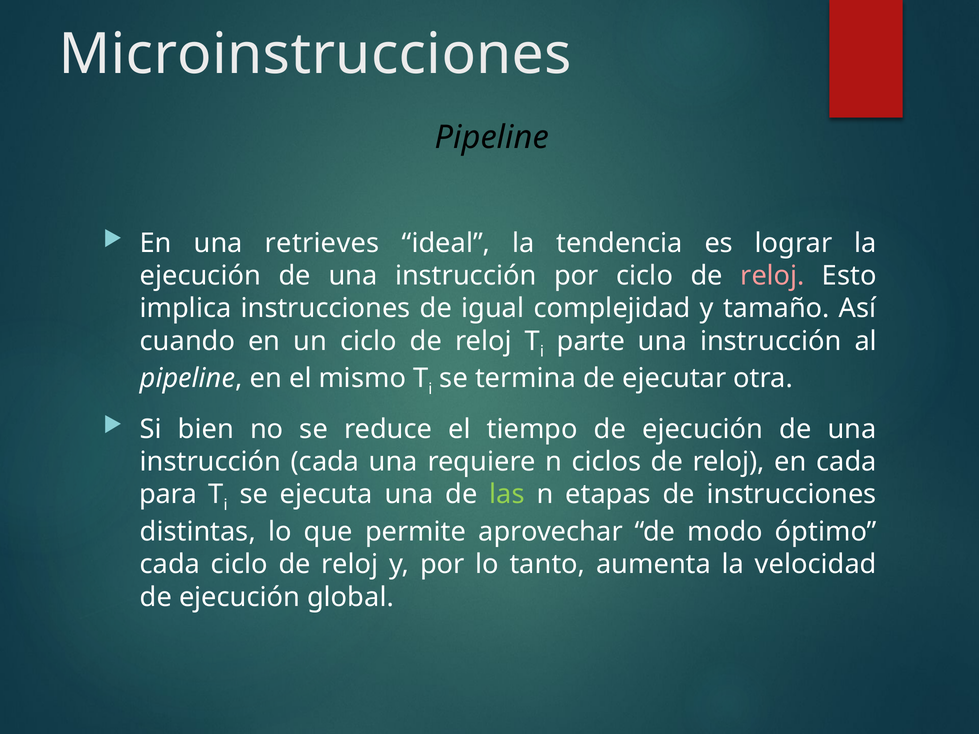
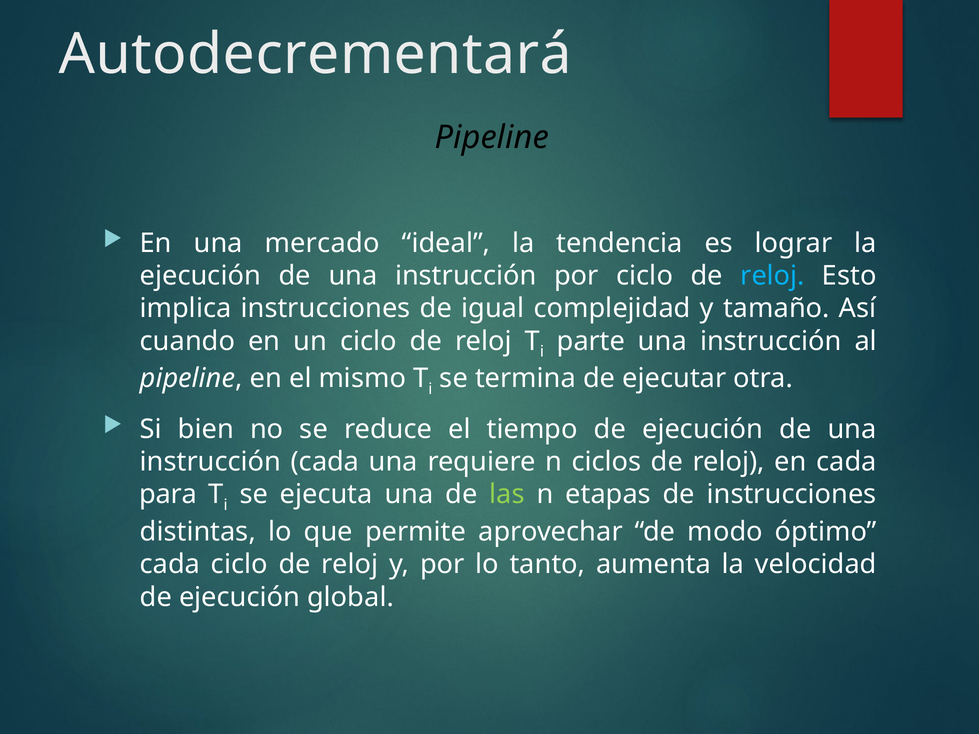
Microinstrucciones: Microinstrucciones -> Autodecrementará
retrieves: retrieves -> mercado
reloj at (772, 276) colour: pink -> light blue
